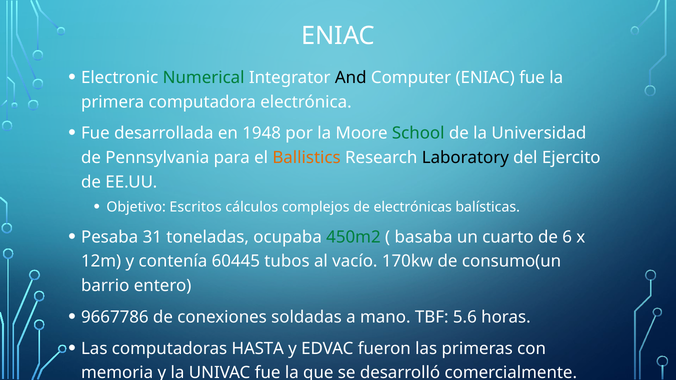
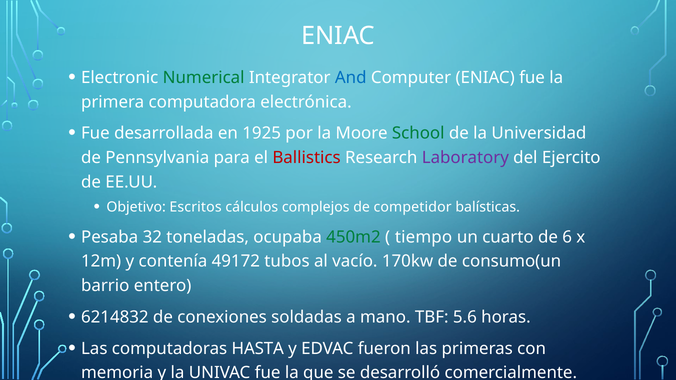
And colour: black -> blue
1948: 1948 -> 1925
Ballistics colour: orange -> red
Laboratory colour: black -> purple
electrónicas: electrónicas -> competidor
31: 31 -> 32
basaba: basaba -> tiempo
60445: 60445 -> 49172
9667786: 9667786 -> 6214832
